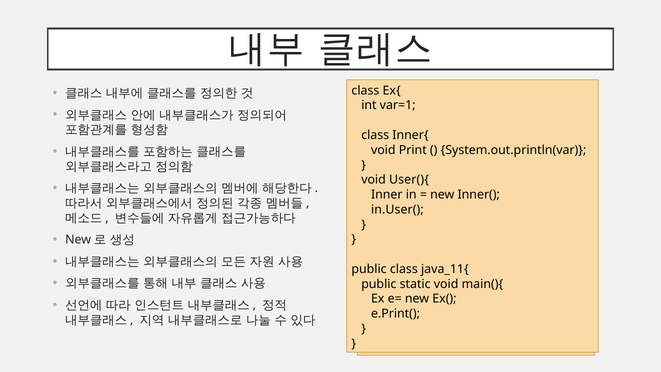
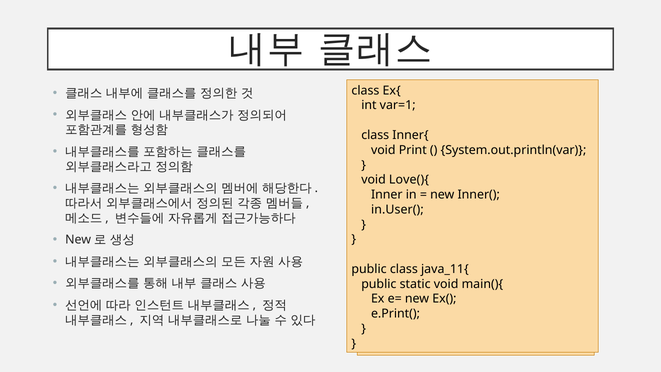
User(){: User(){ -> Love(){
